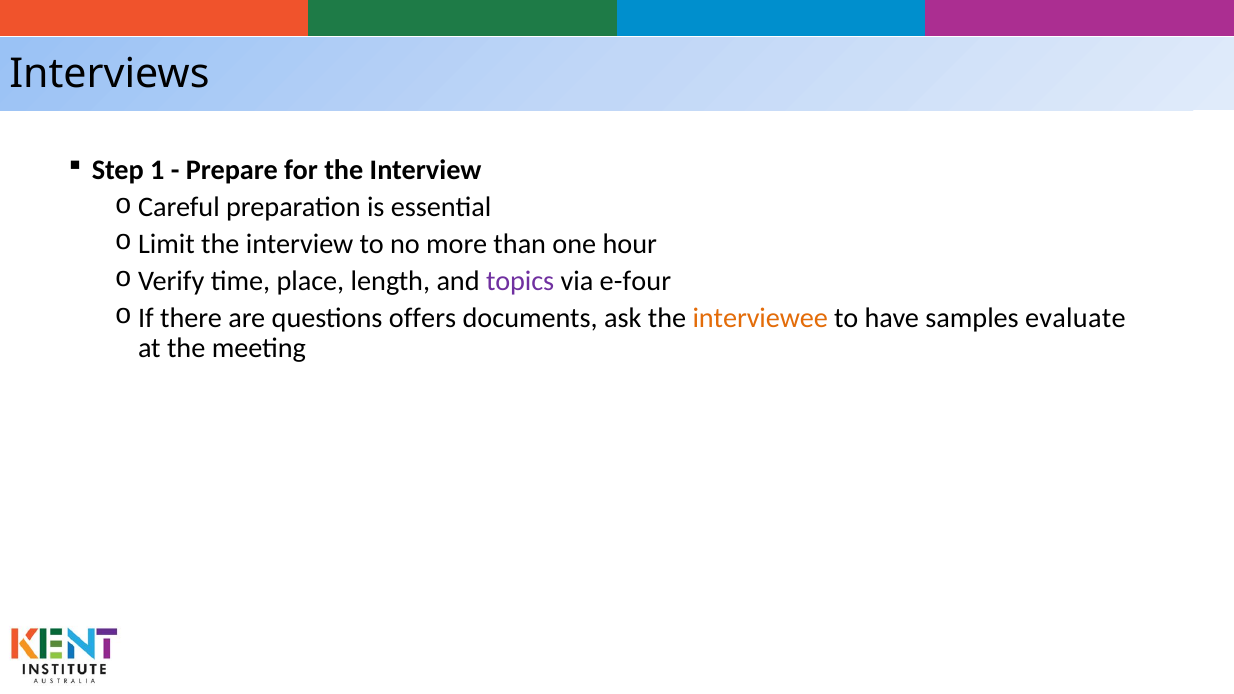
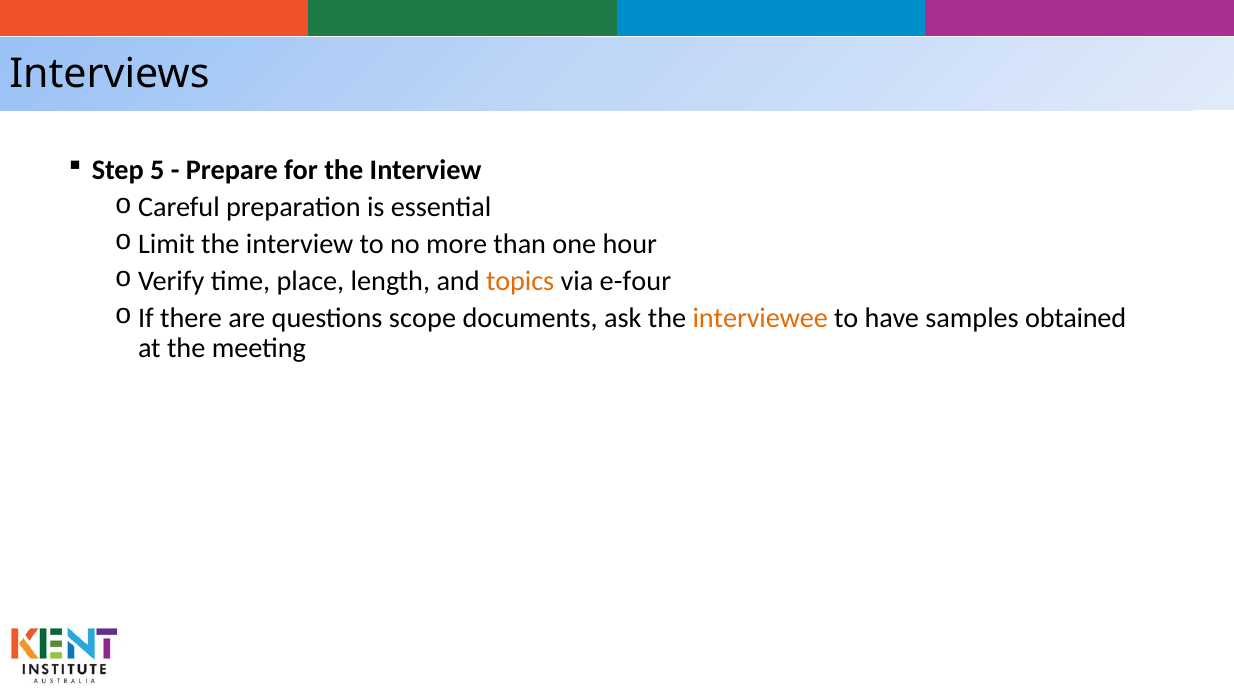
1: 1 -> 5
topics colour: purple -> orange
offers: offers -> scope
evaluate: evaluate -> obtained
